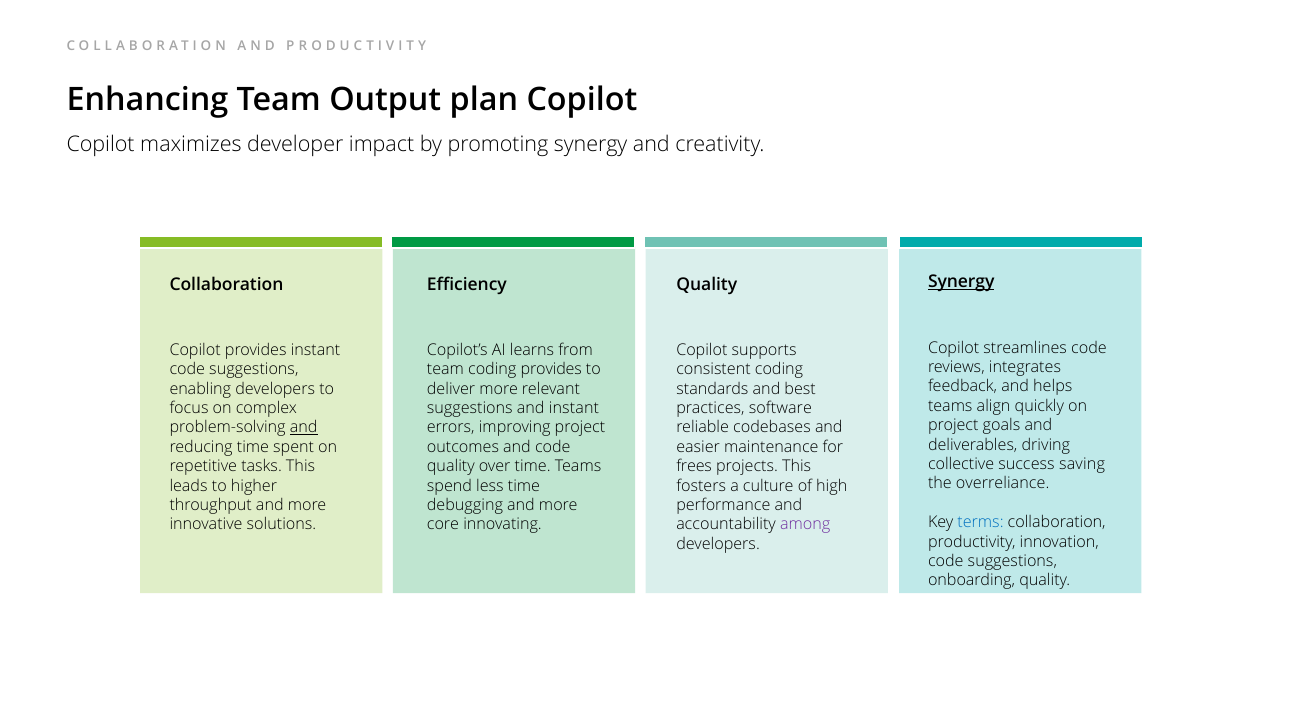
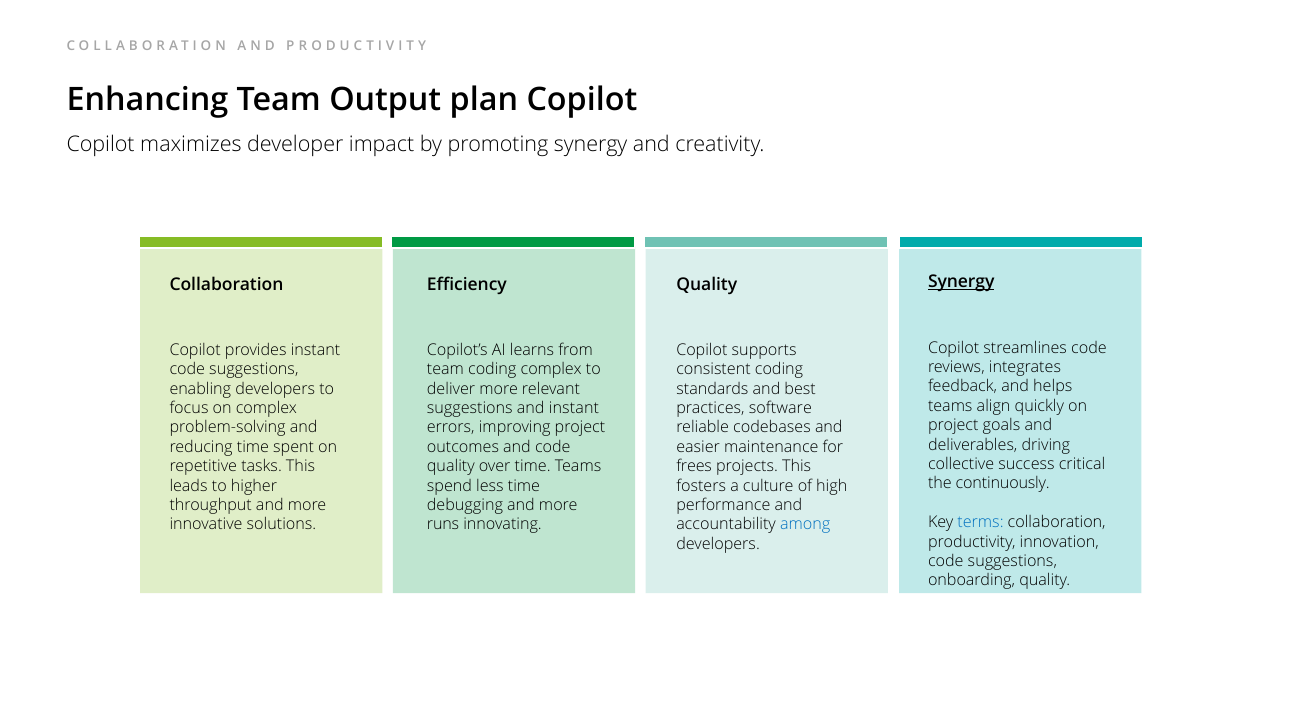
coding provides: provides -> complex
and at (304, 428) underline: present -> none
saving: saving -> critical
overreliance: overreliance -> continuously
core: core -> runs
among colour: purple -> blue
